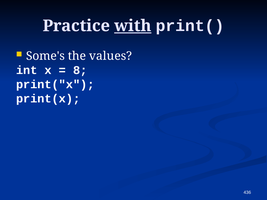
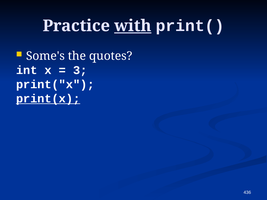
values: values -> quotes
8: 8 -> 3
print(x underline: none -> present
